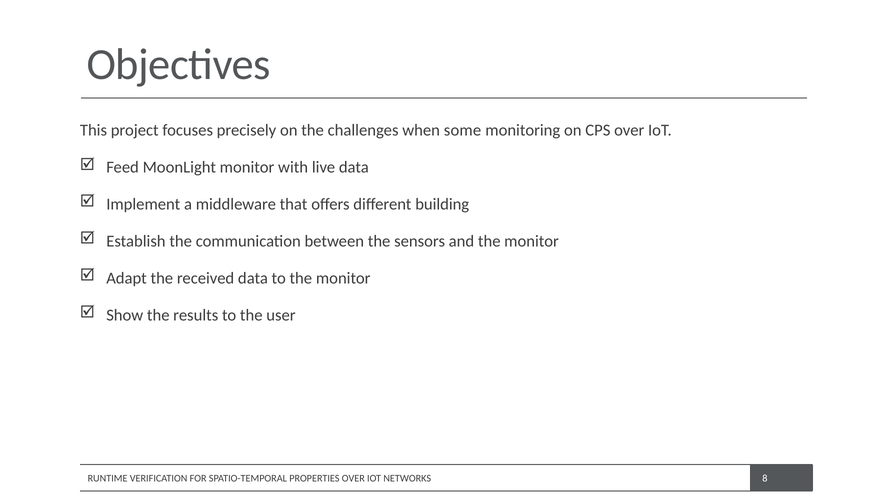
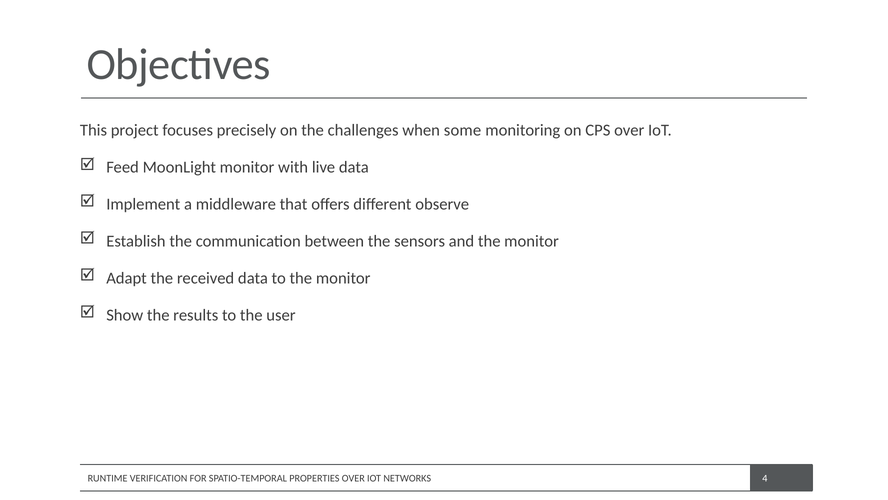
building: building -> observe
8: 8 -> 4
